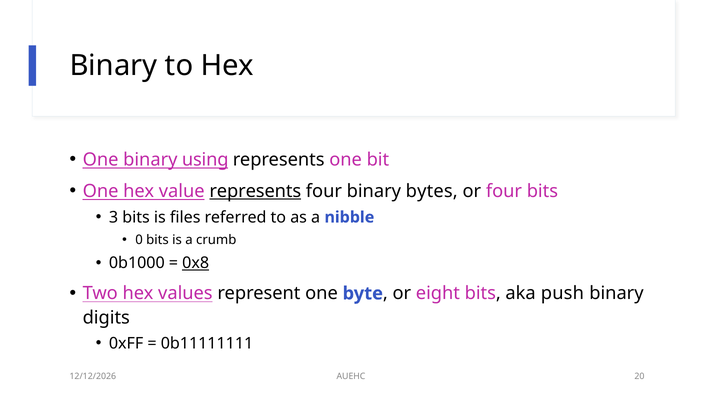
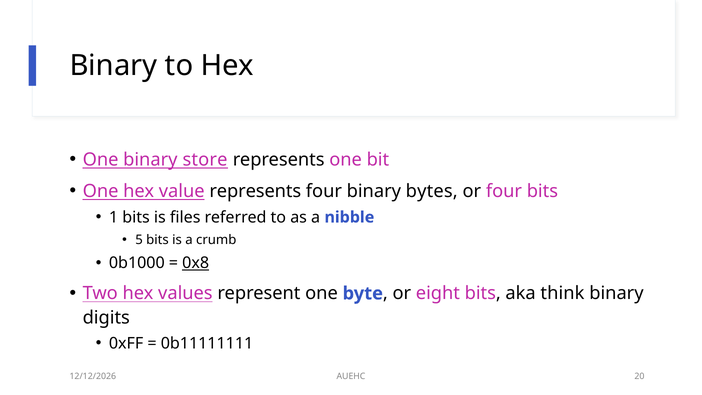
using: using -> store
represents at (255, 191) underline: present -> none
3: 3 -> 1
0: 0 -> 5
push: push -> think
